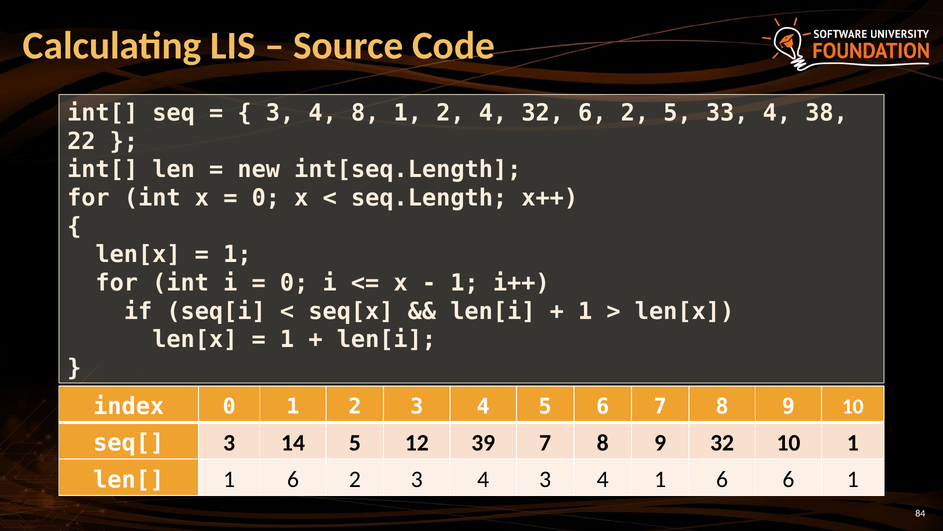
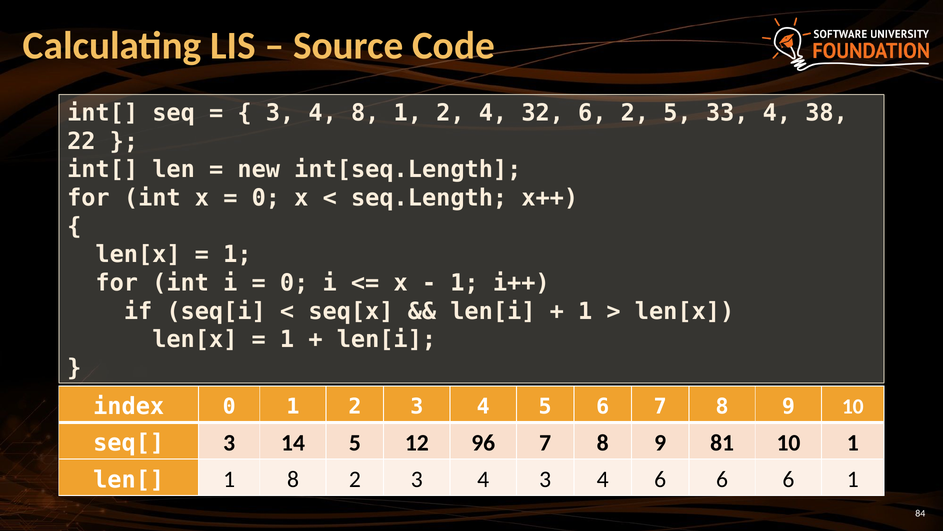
39: 39 -> 96
9 32: 32 -> 81
len[ 1 6: 6 -> 8
4 1: 1 -> 6
